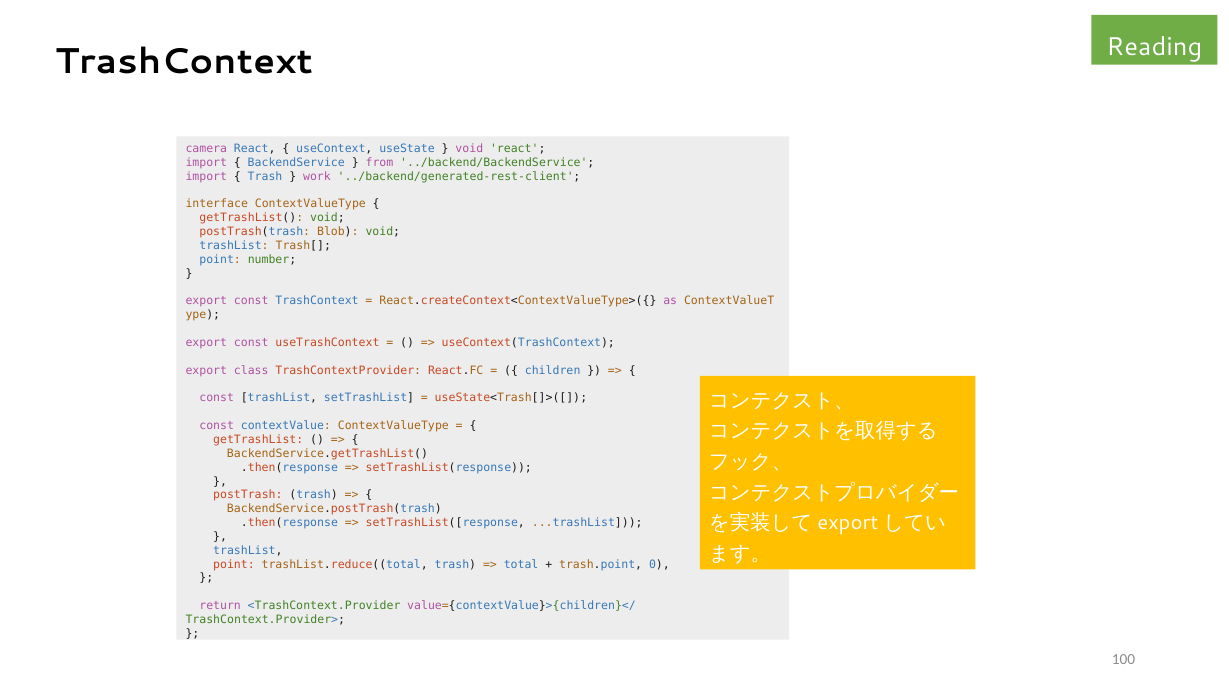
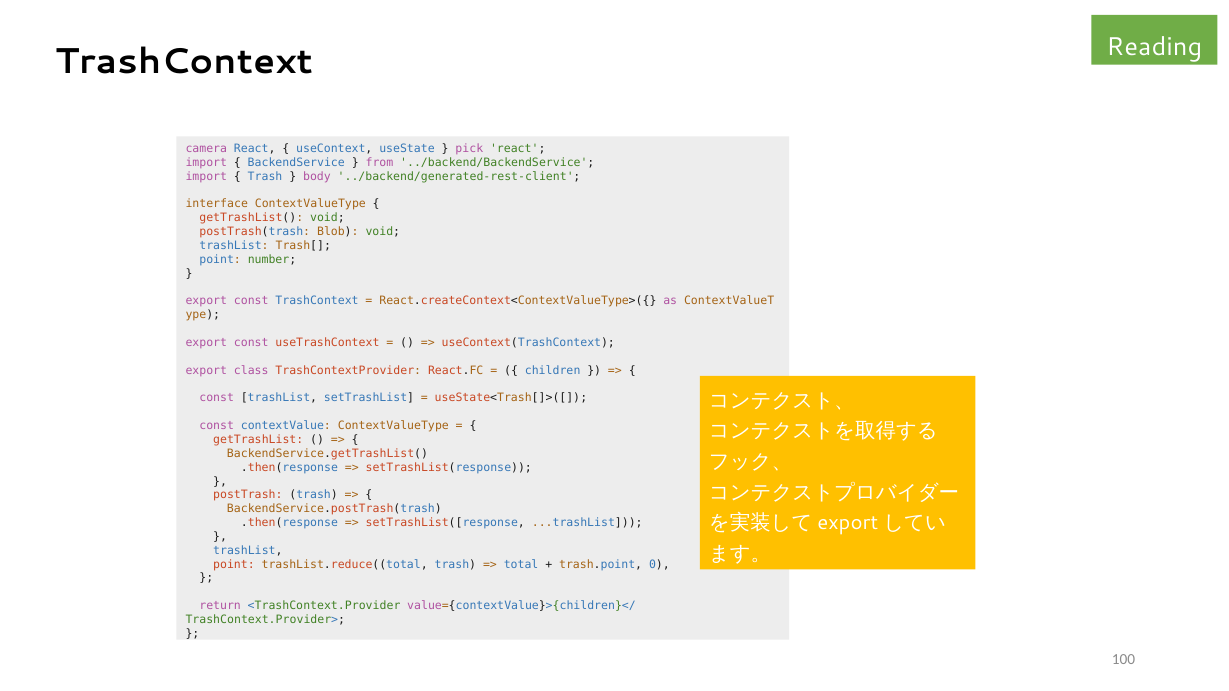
void at (469, 149): void -> pick
work: work -> body
